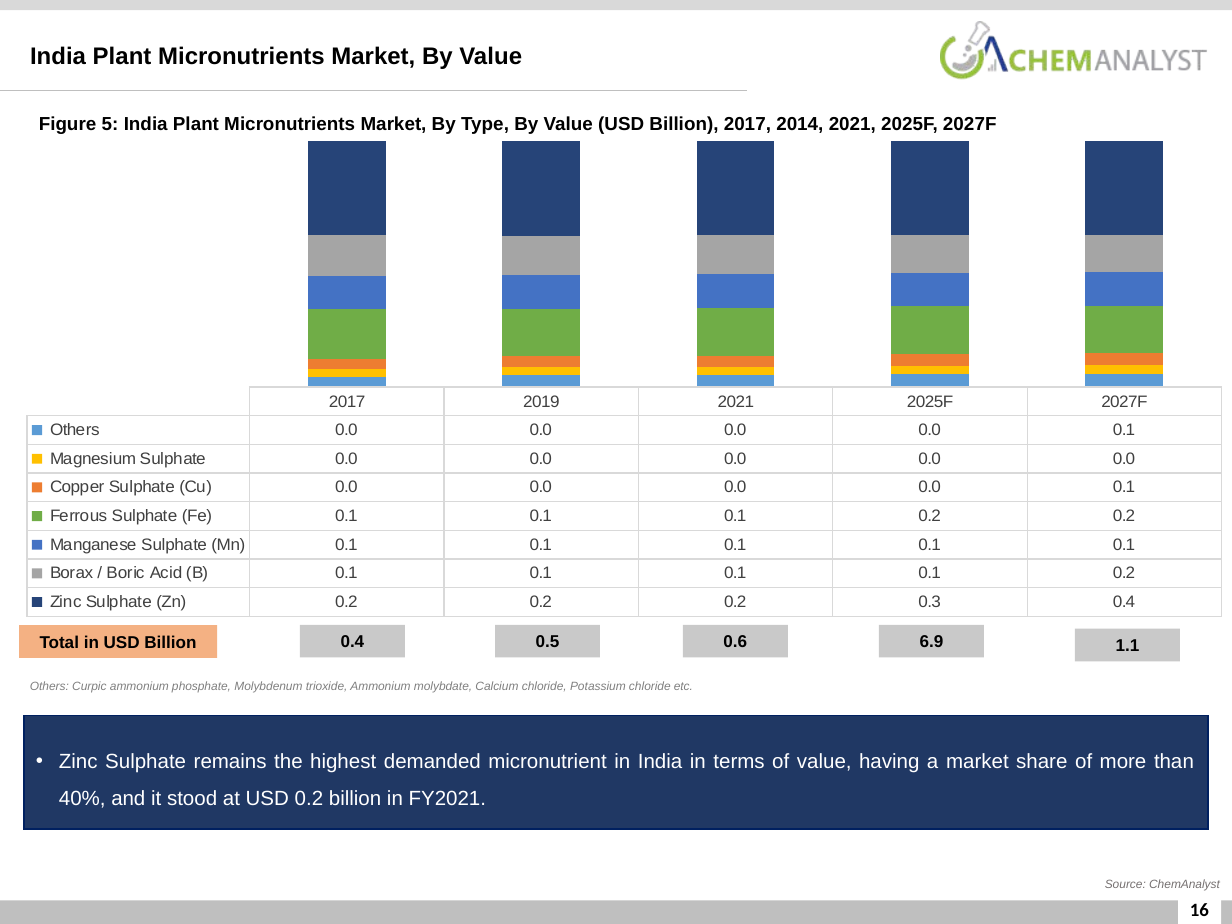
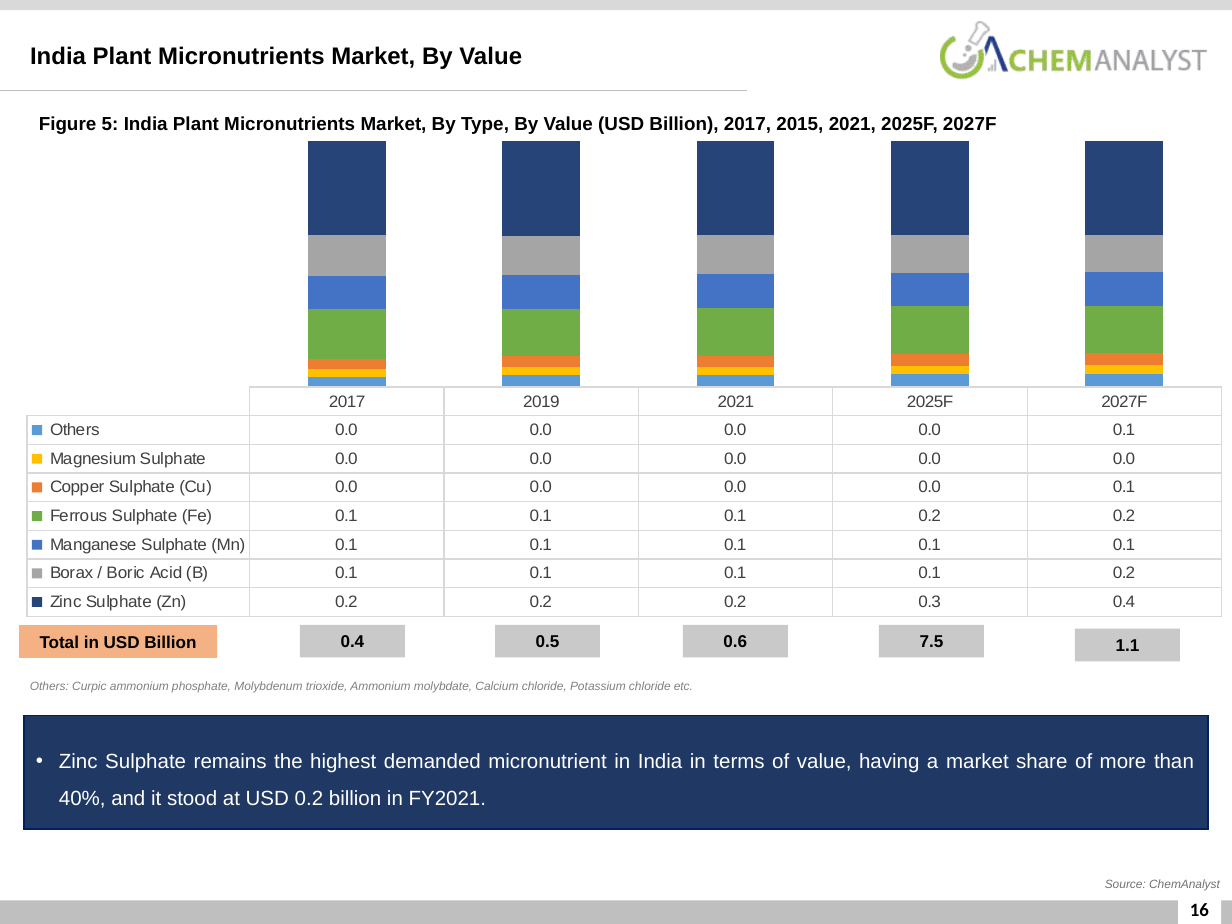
2014: 2014 -> 2015
6.9: 6.9 -> 7.5
